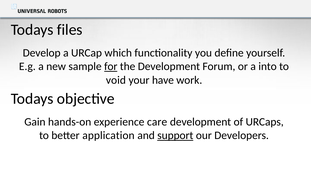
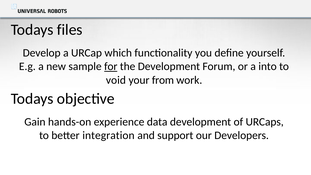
have: have -> from
care: care -> data
application: application -> integration
support underline: present -> none
